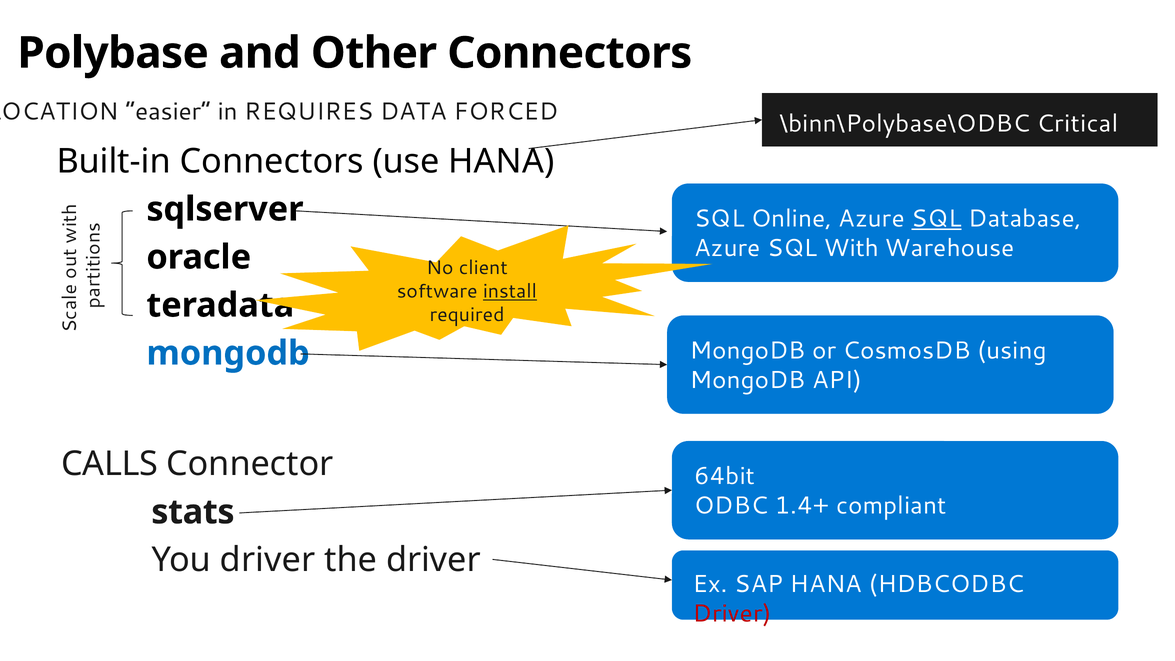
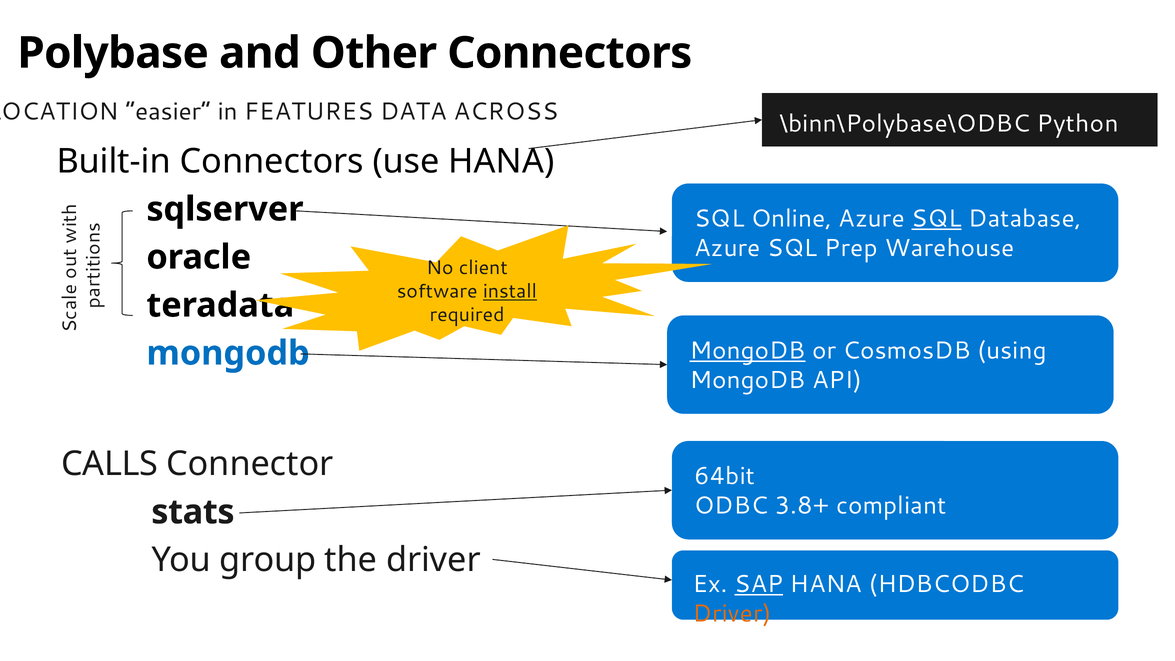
REQUIRES: REQUIRES -> FEATURES
FORCED: FORCED -> ACROSS
Critical: Critical -> Python
With: With -> Prep
MongoDB at (747, 351) underline: none -> present
1.4+: 1.4+ -> 3.8+
You driver: driver -> group
SAP underline: none -> present
Driver at (732, 614) colour: red -> orange
